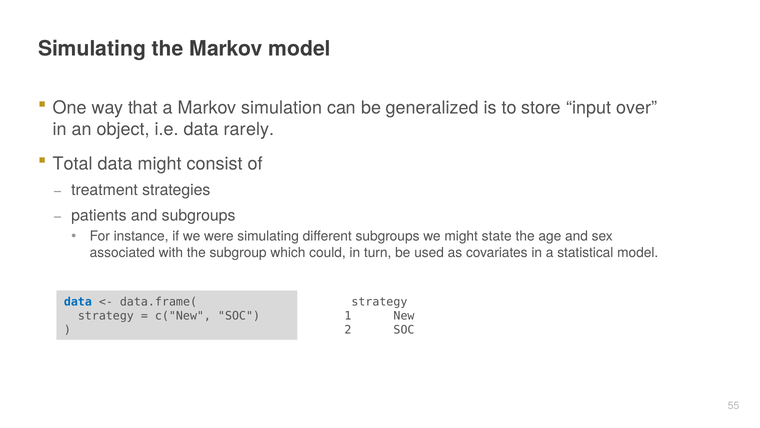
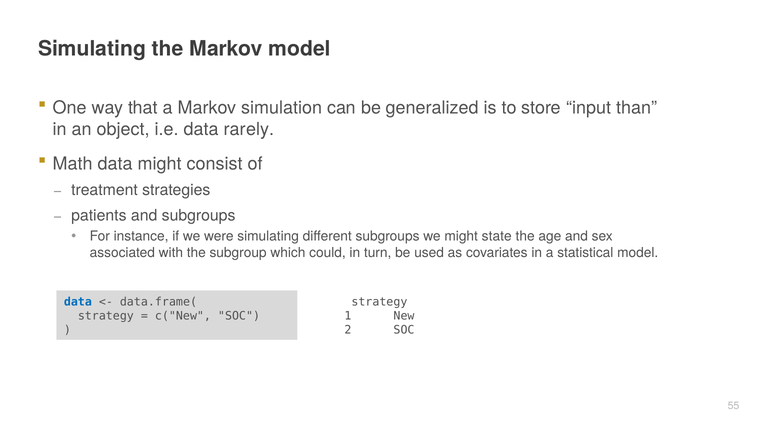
over: over -> than
Total: Total -> Math
